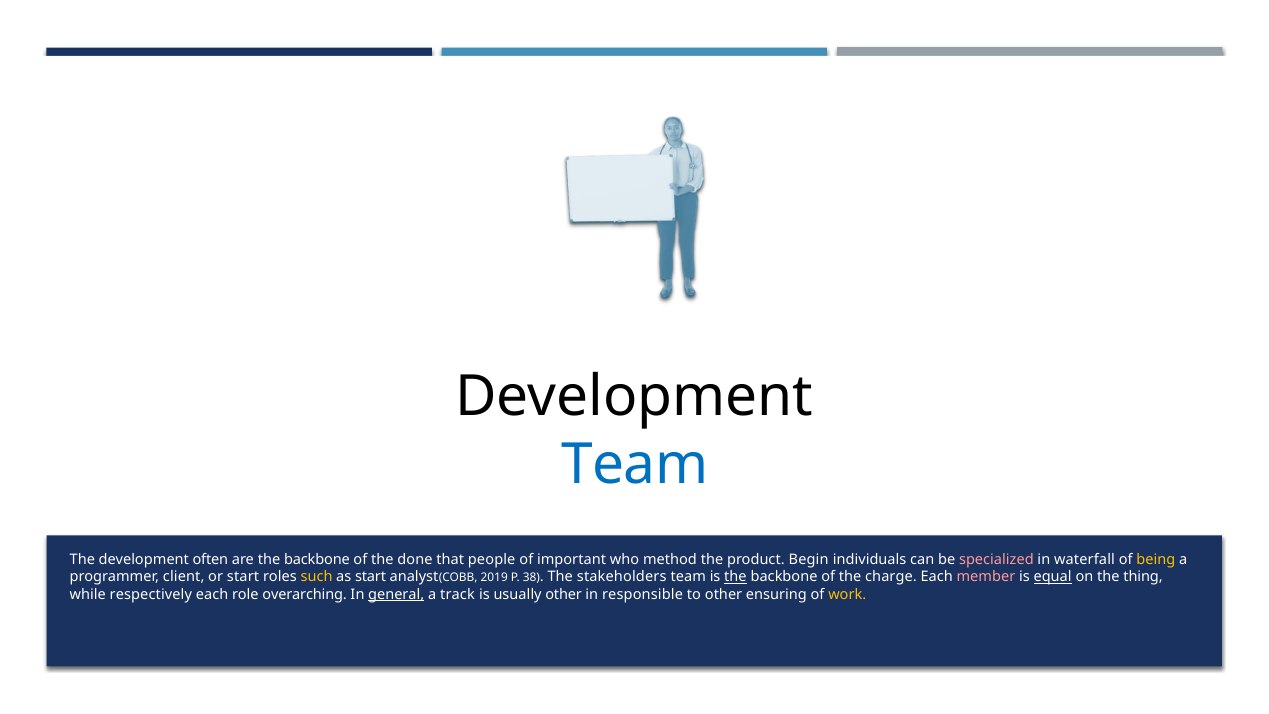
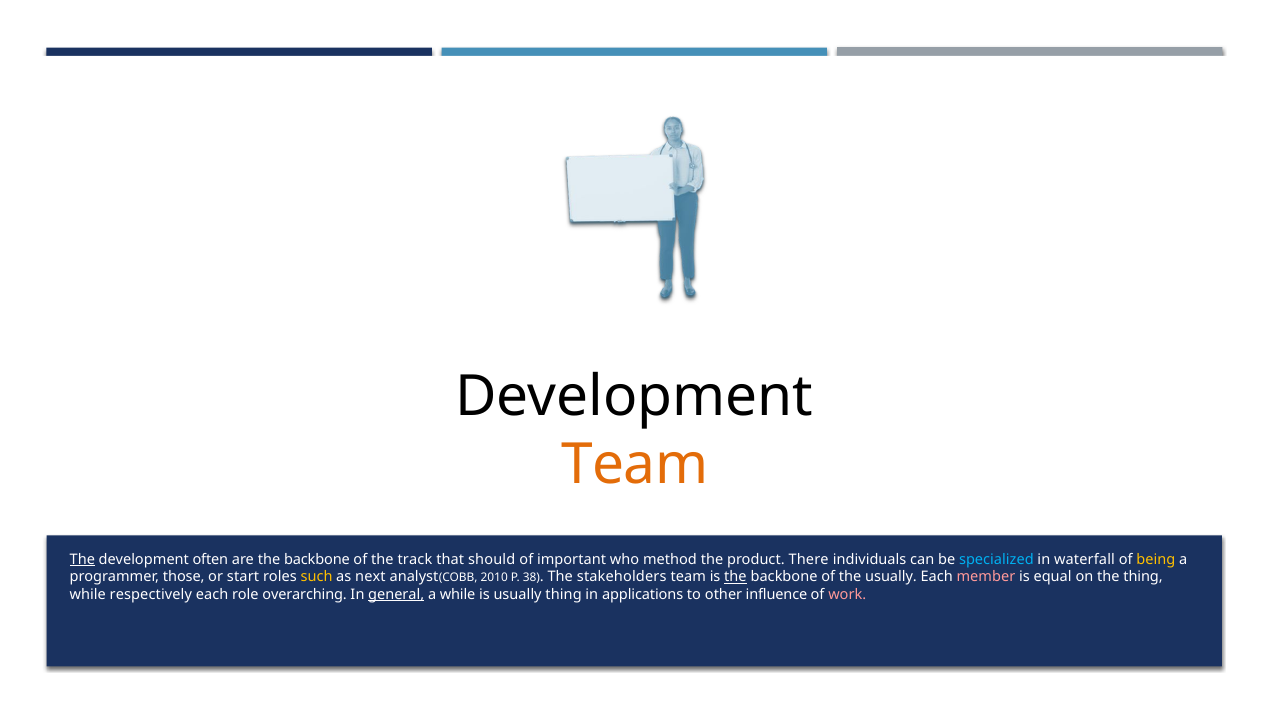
Team at (635, 465) colour: blue -> orange
The at (82, 559) underline: none -> present
done: done -> track
people: people -> should
Begin: Begin -> There
specialized colour: pink -> light blue
client: client -> those
as start: start -> next
2019: 2019 -> 2010
the charge: charge -> usually
equal underline: present -> none
a track: track -> while
usually other: other -> thing
responsible: responsible -> applications
ensuring: ensuring -> influence
work colour: yellow -> pink
